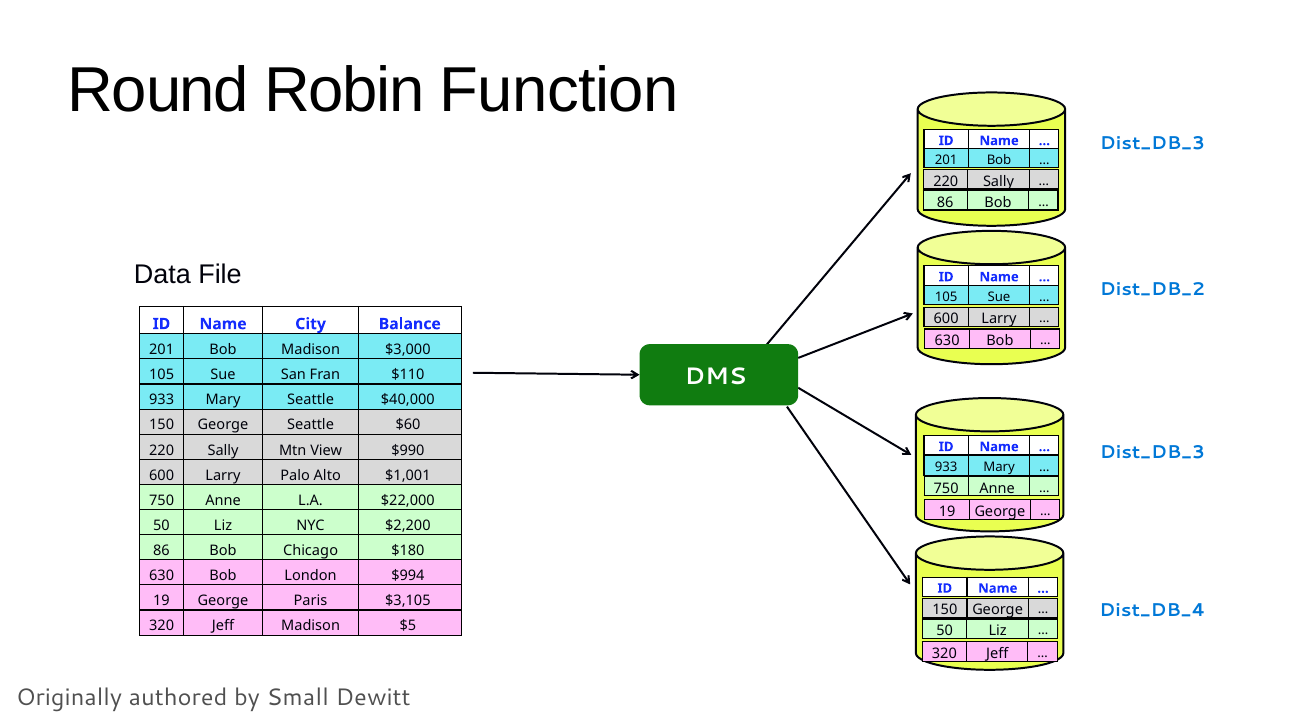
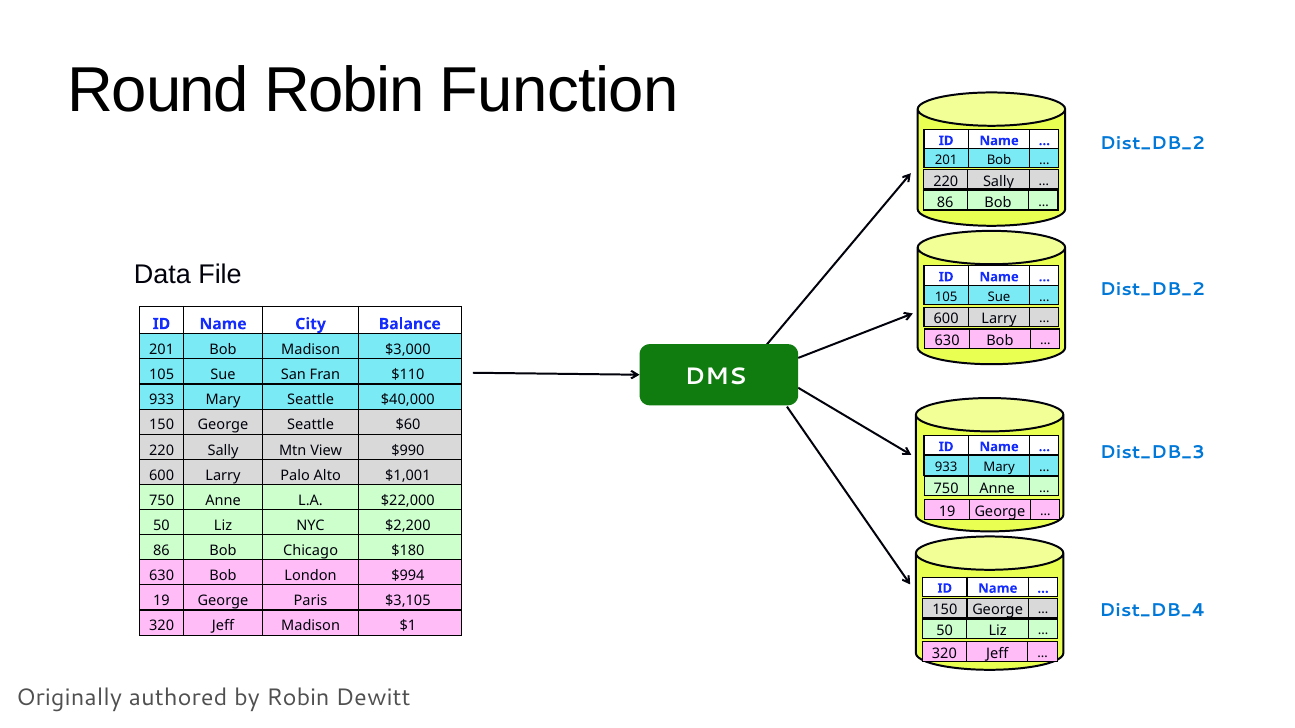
Dist_DB_3 at (1152, 143): Dist_DB_3 -> Dist_DB_2
$5: $5 -> $1
by Small: Small -> Robin
